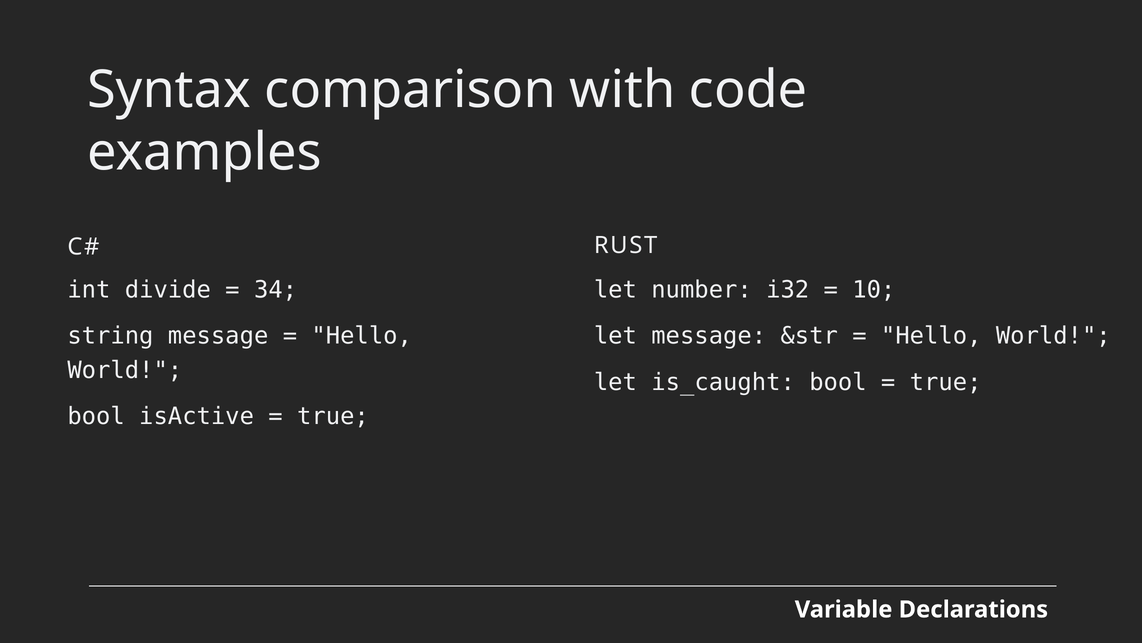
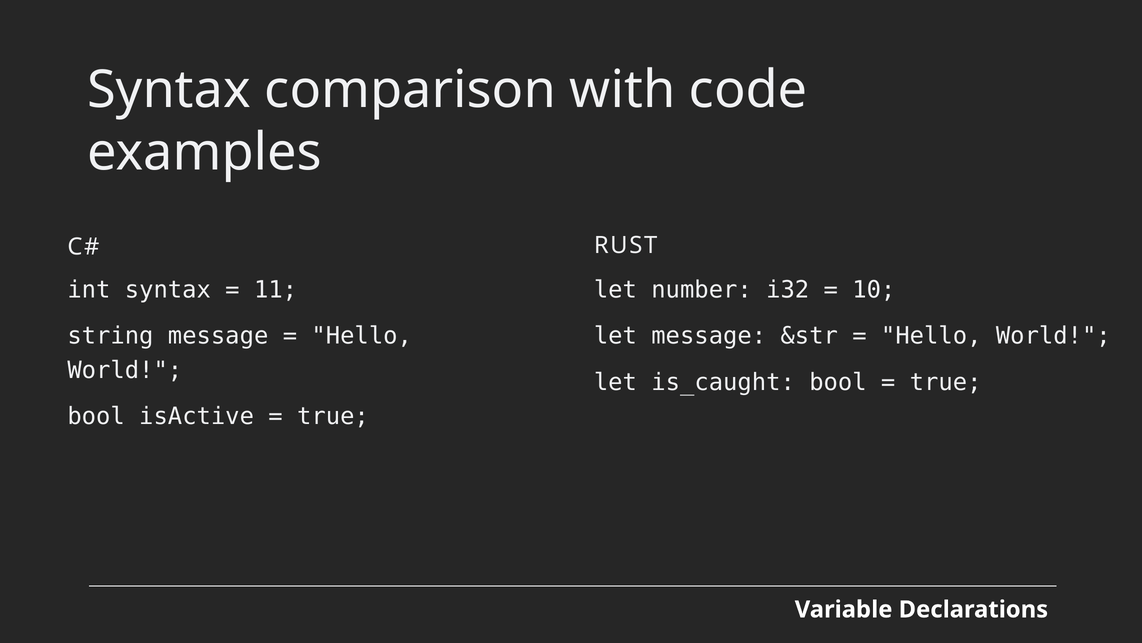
int divide: divide -> syntax
34: 34 -> 11
